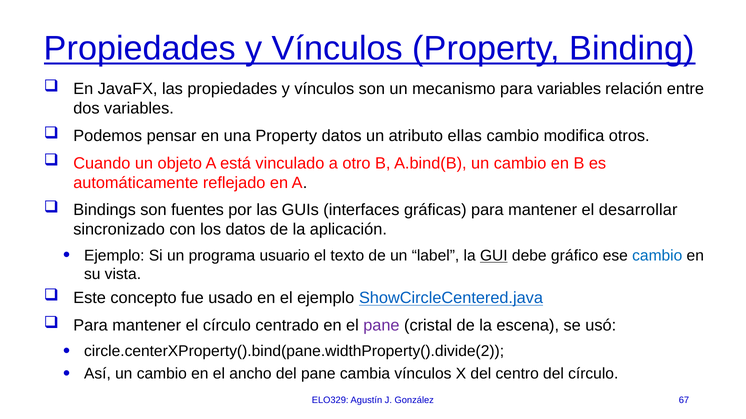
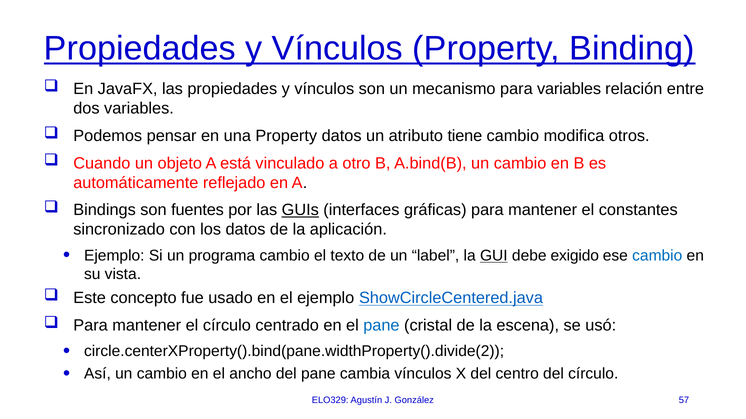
ellas: ellas -> tiene
GUIs underline: none -> present
desarrollar: desarrollar -> constantes
programa usuario: usuario -> cambio
gráfico: gráfico -> exigido
pane at (381, 326) colour: purple -> blue
67: 67 -> 57
